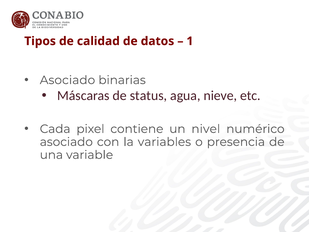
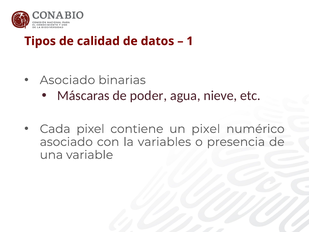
status: status -> poder
un nivel: nivel -> pixel
